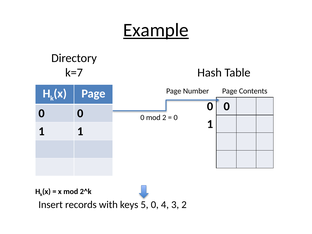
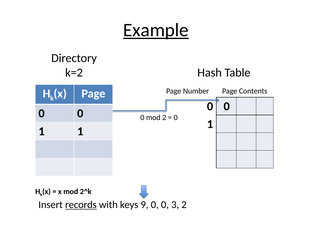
k=7: k=7 -> k=2
records underline: none -> present
5: 5 -> 9
4 at (165, 205): 4 -> 0
